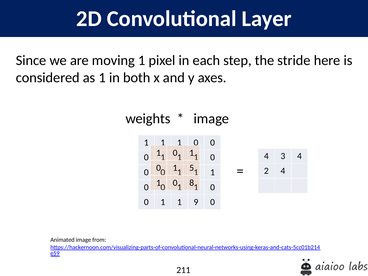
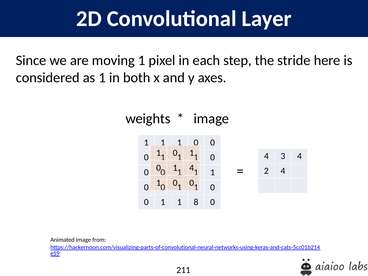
1 5: 5 -> 4
8 at (192, 183): 8 -> 0
9: 9 -> 8
